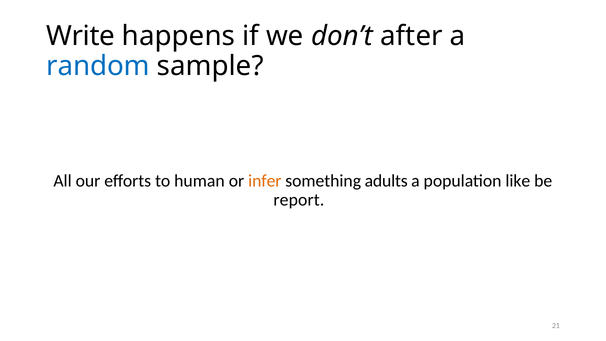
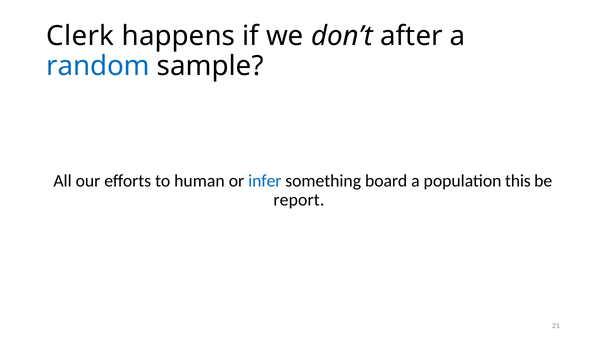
Write: Write -> Clerk
infer colour: orange -> blue
adults: adults -> board
like: like -> this
